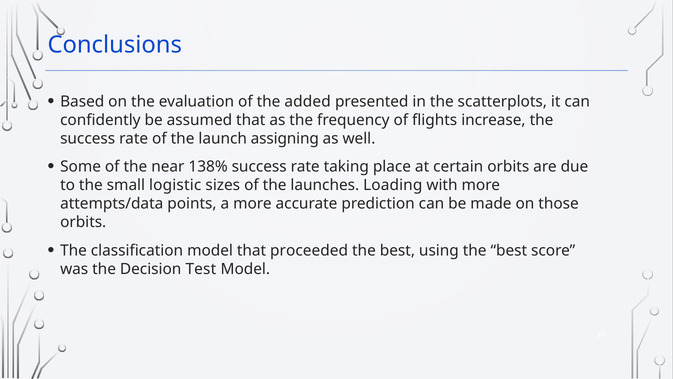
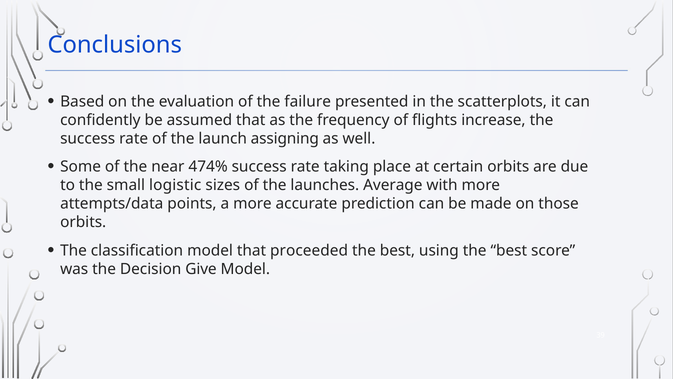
added: added -> failure
138%: 138% -> 474%
Loading: Loading -> Average
Test: Test -> Give
